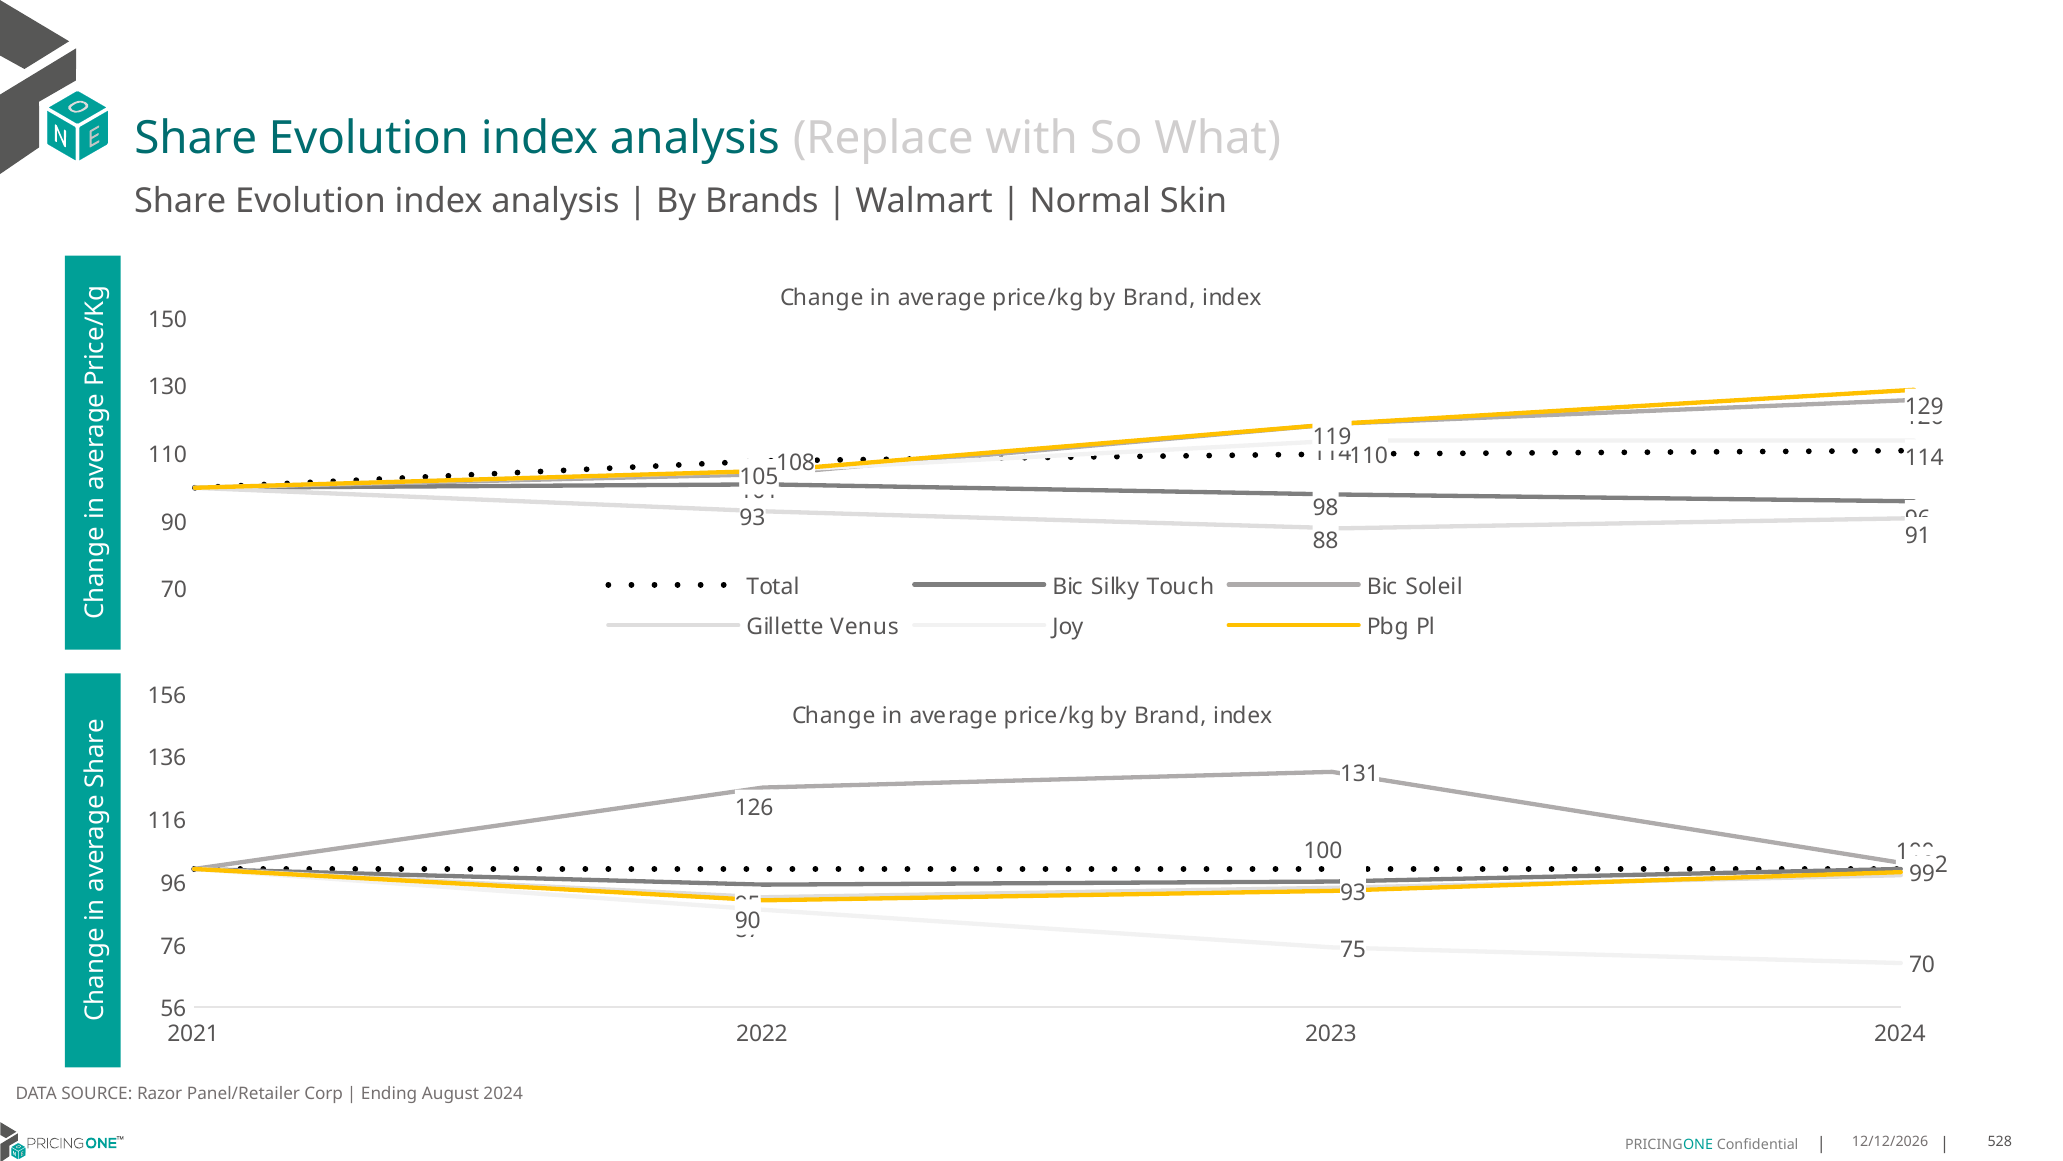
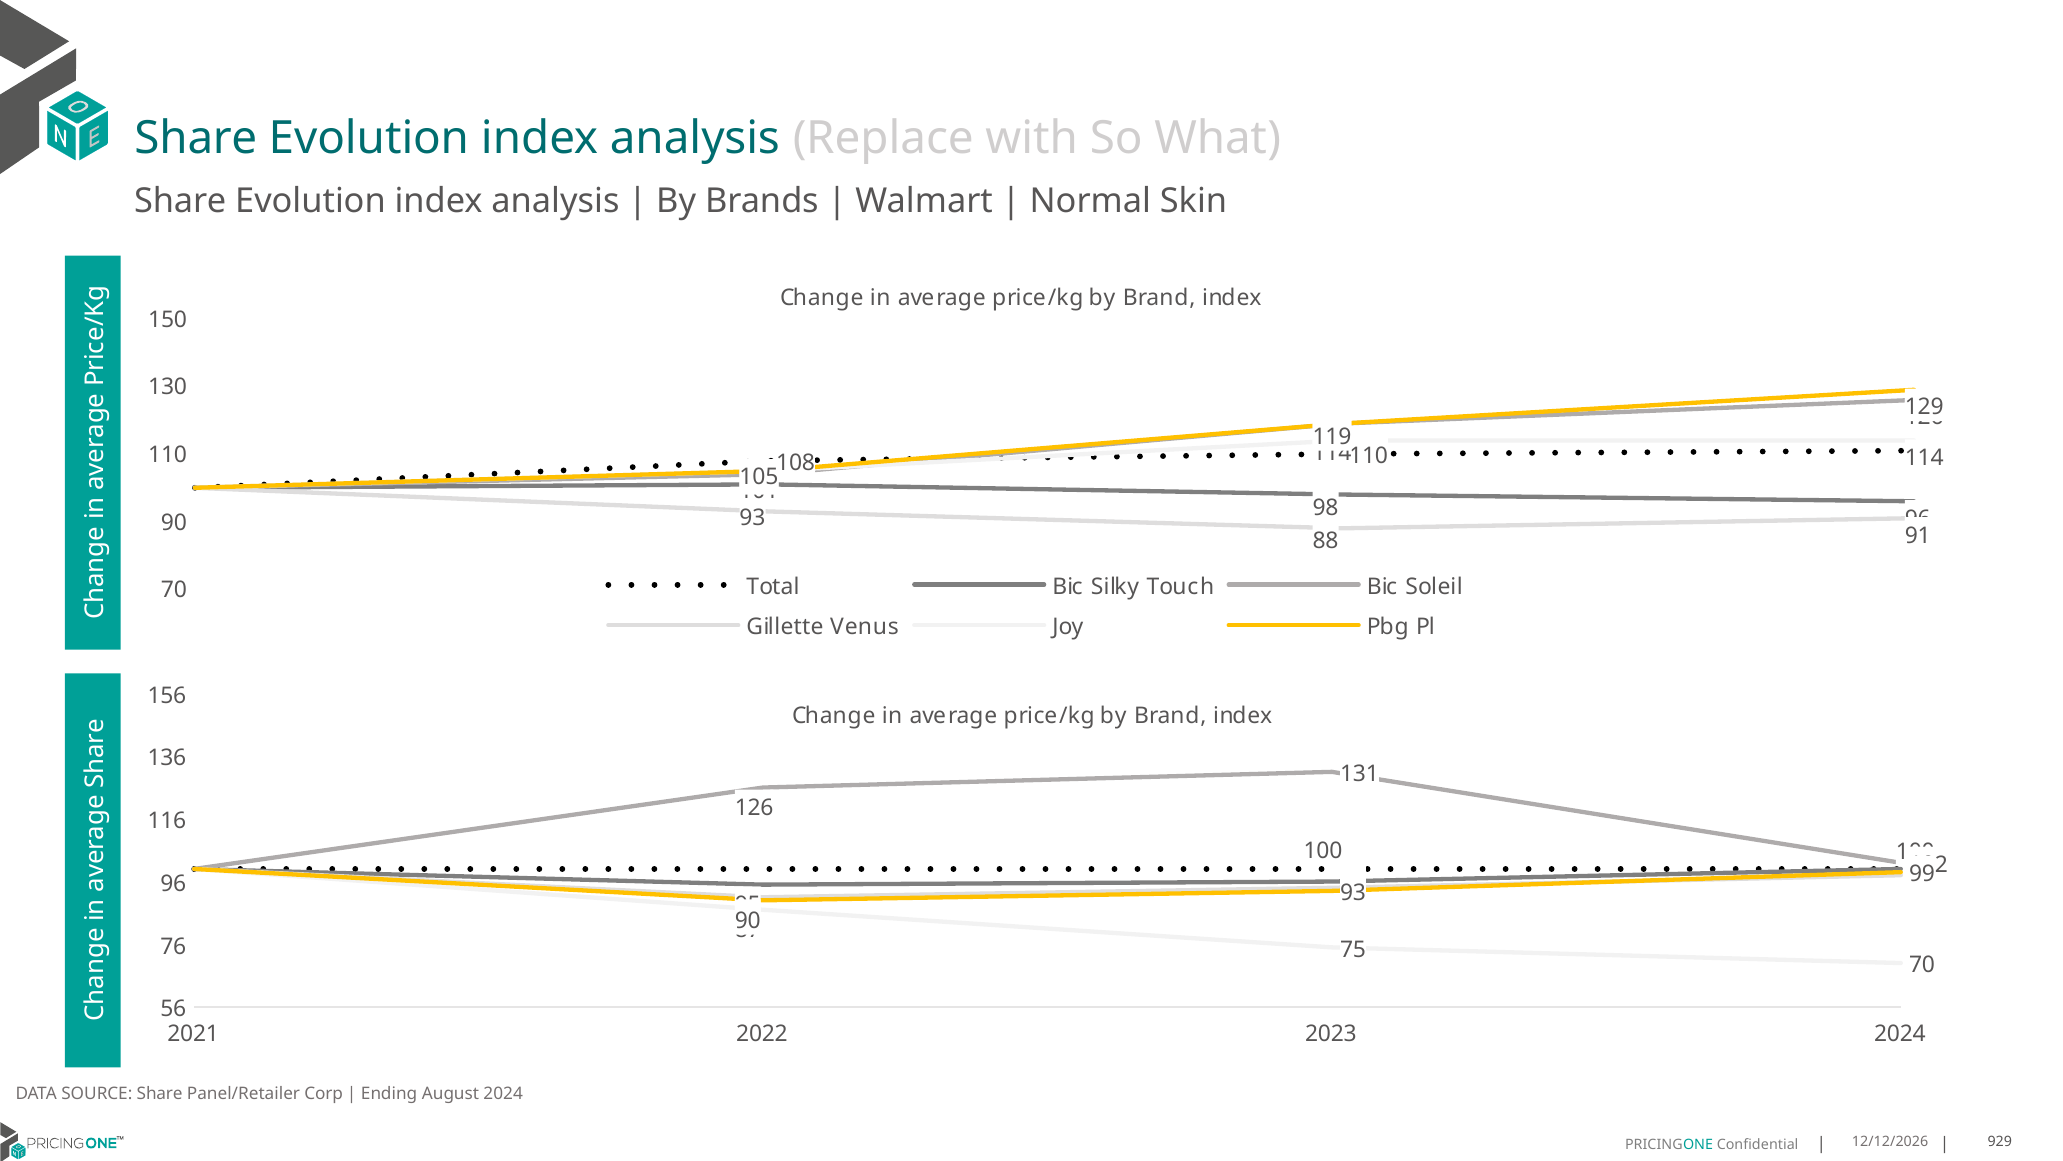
SOURCE Razor: Razor -> Share
528: 528 -> 929
